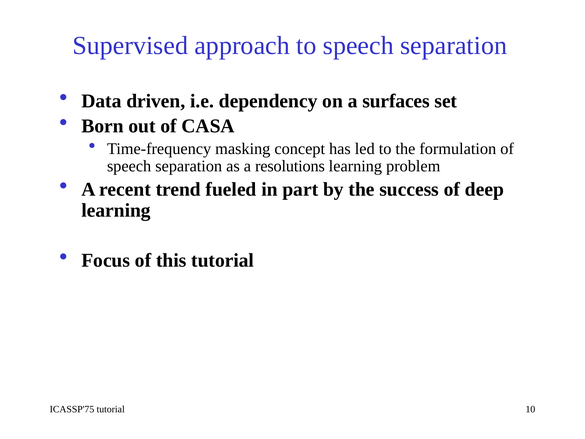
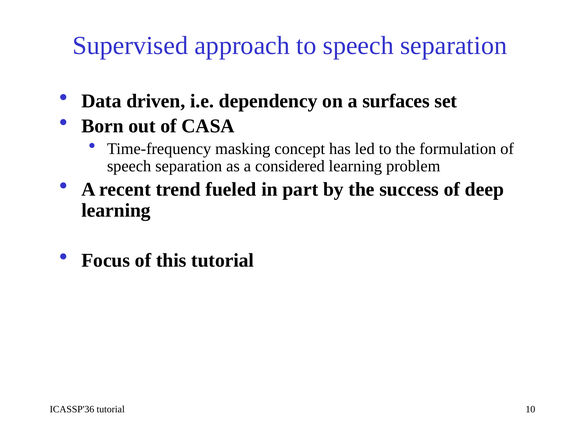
resolutions: resolutions -> considered
ICASSP'75: ICASSP'75 -> ICASSP'36
